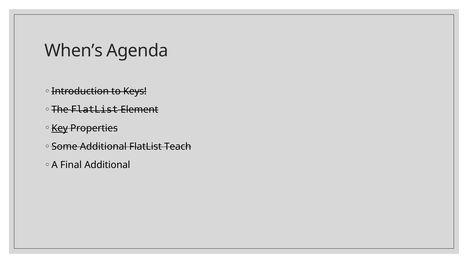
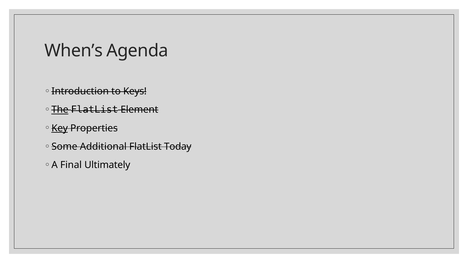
The underline: none -> present
Teach: Teach -> Today
Final Additional: Additional -> Ultimately
